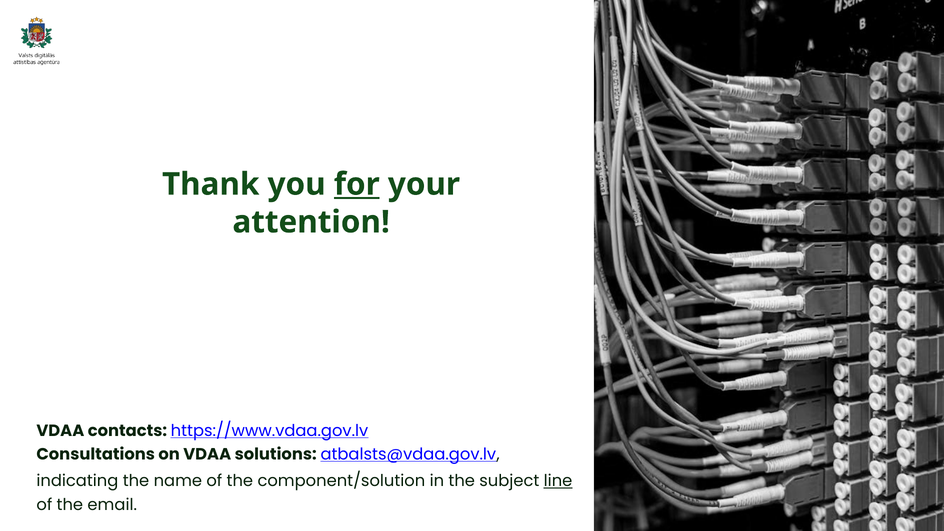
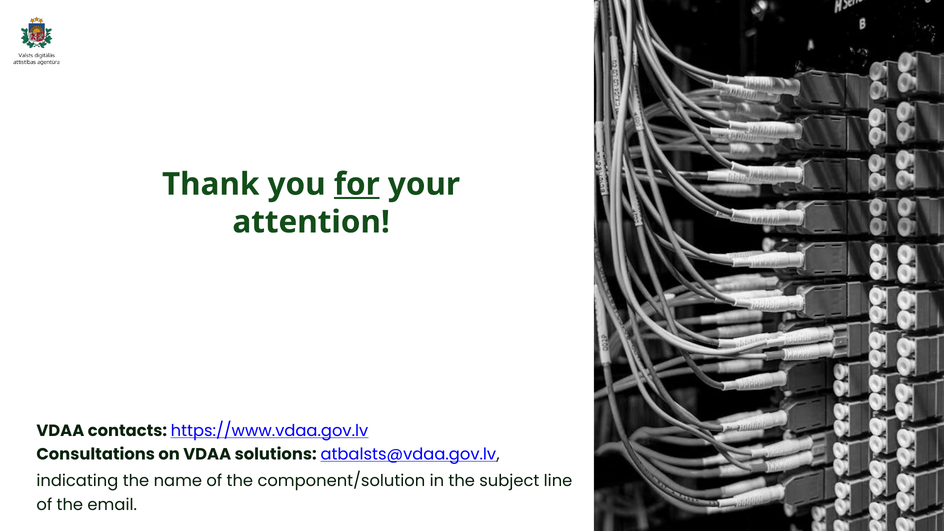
line underline: present -> none
